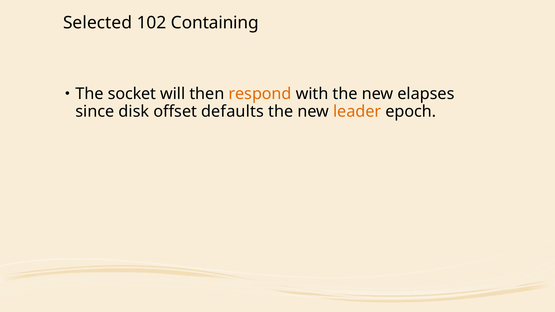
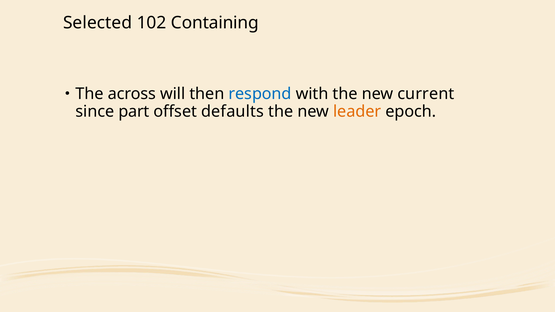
socket: socket -> across
respond colour: orange -> blue
elapses: elapses -> current
disk: disk -> part
